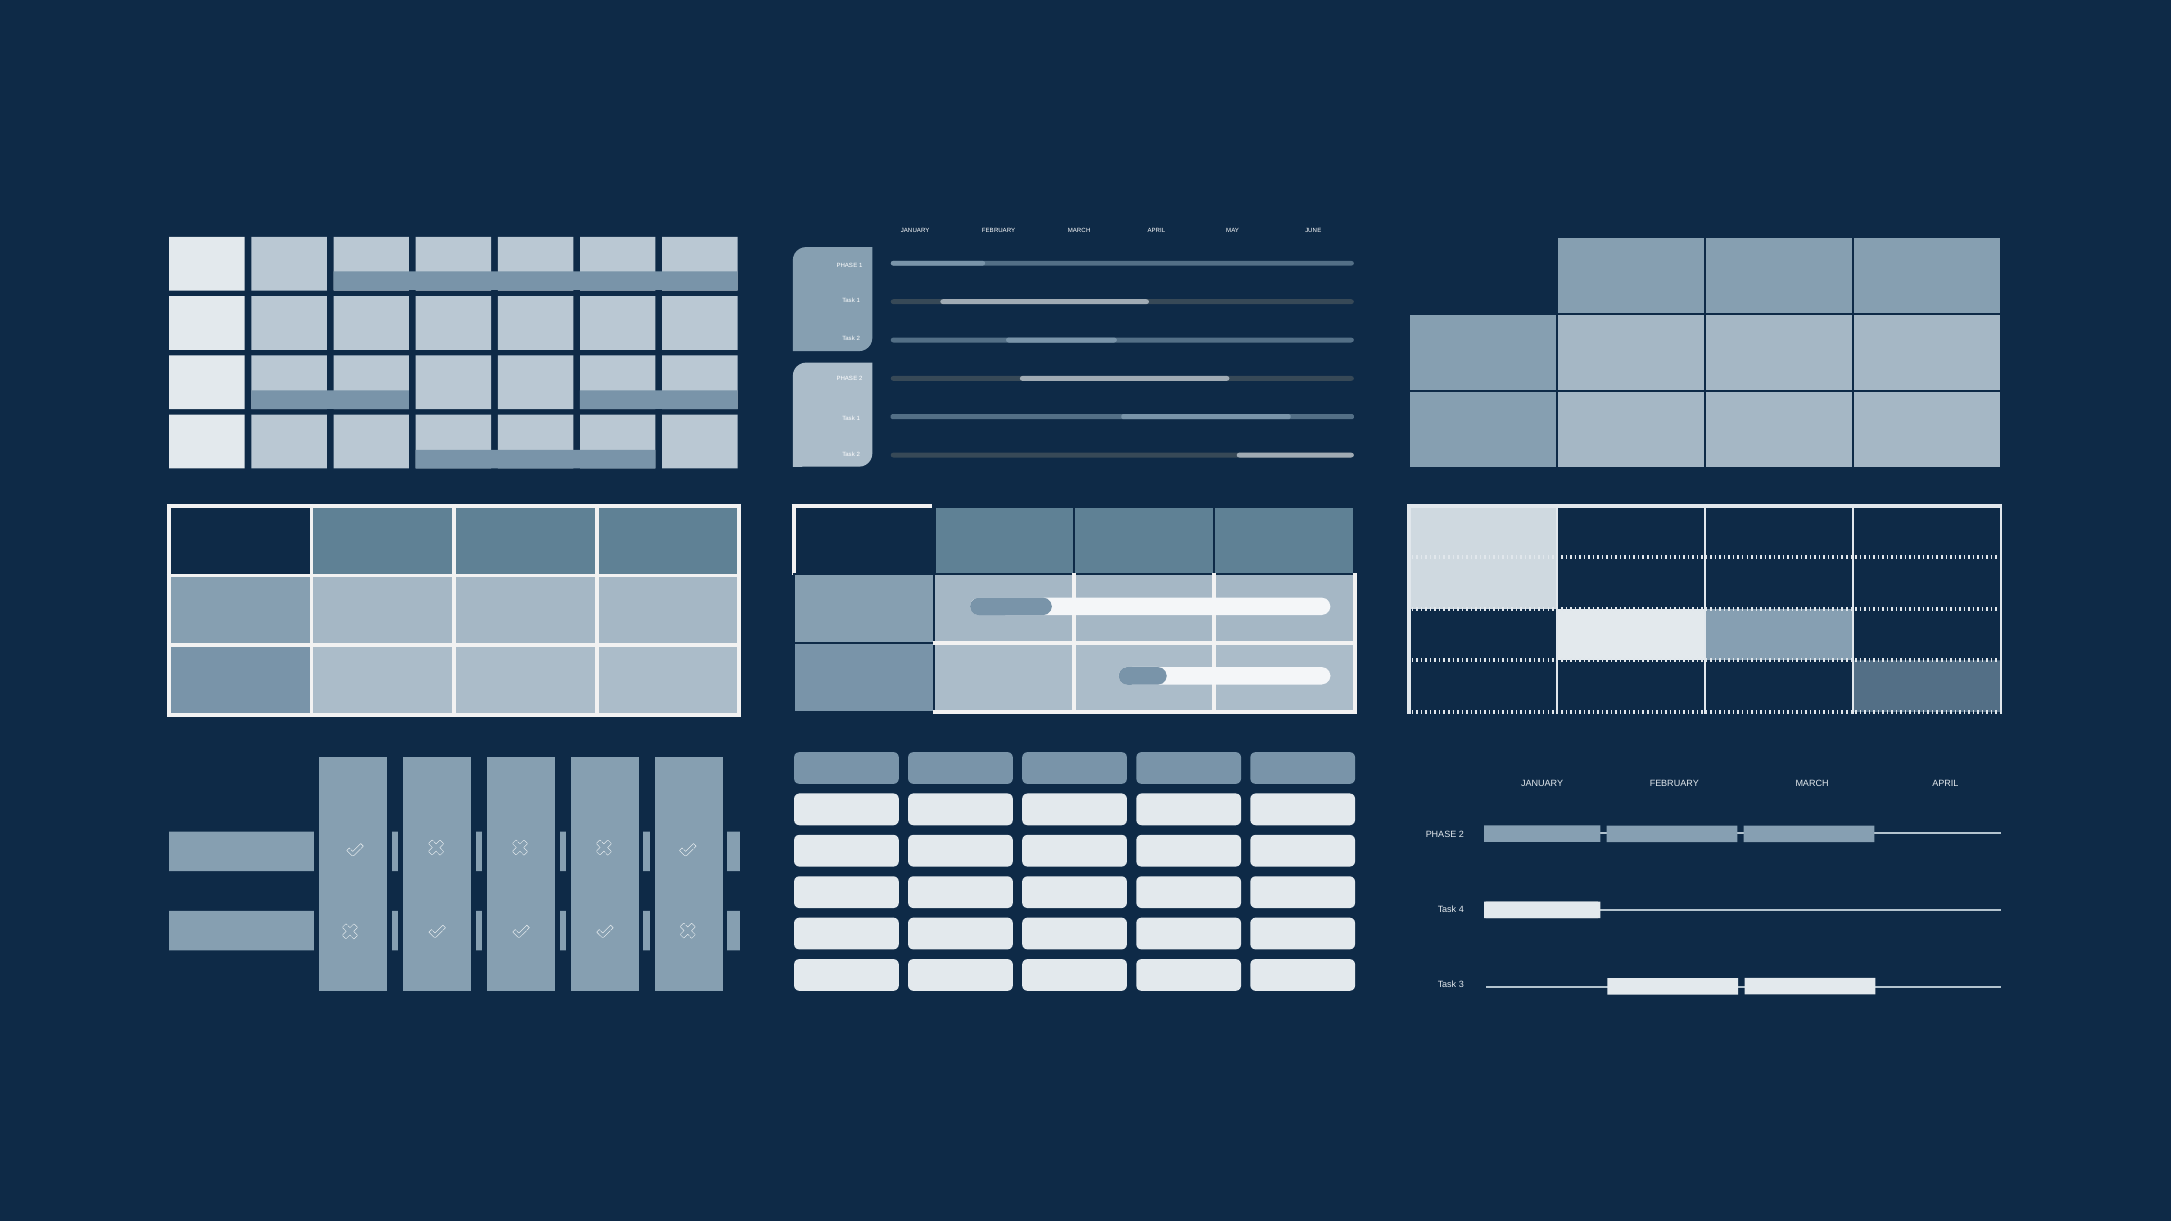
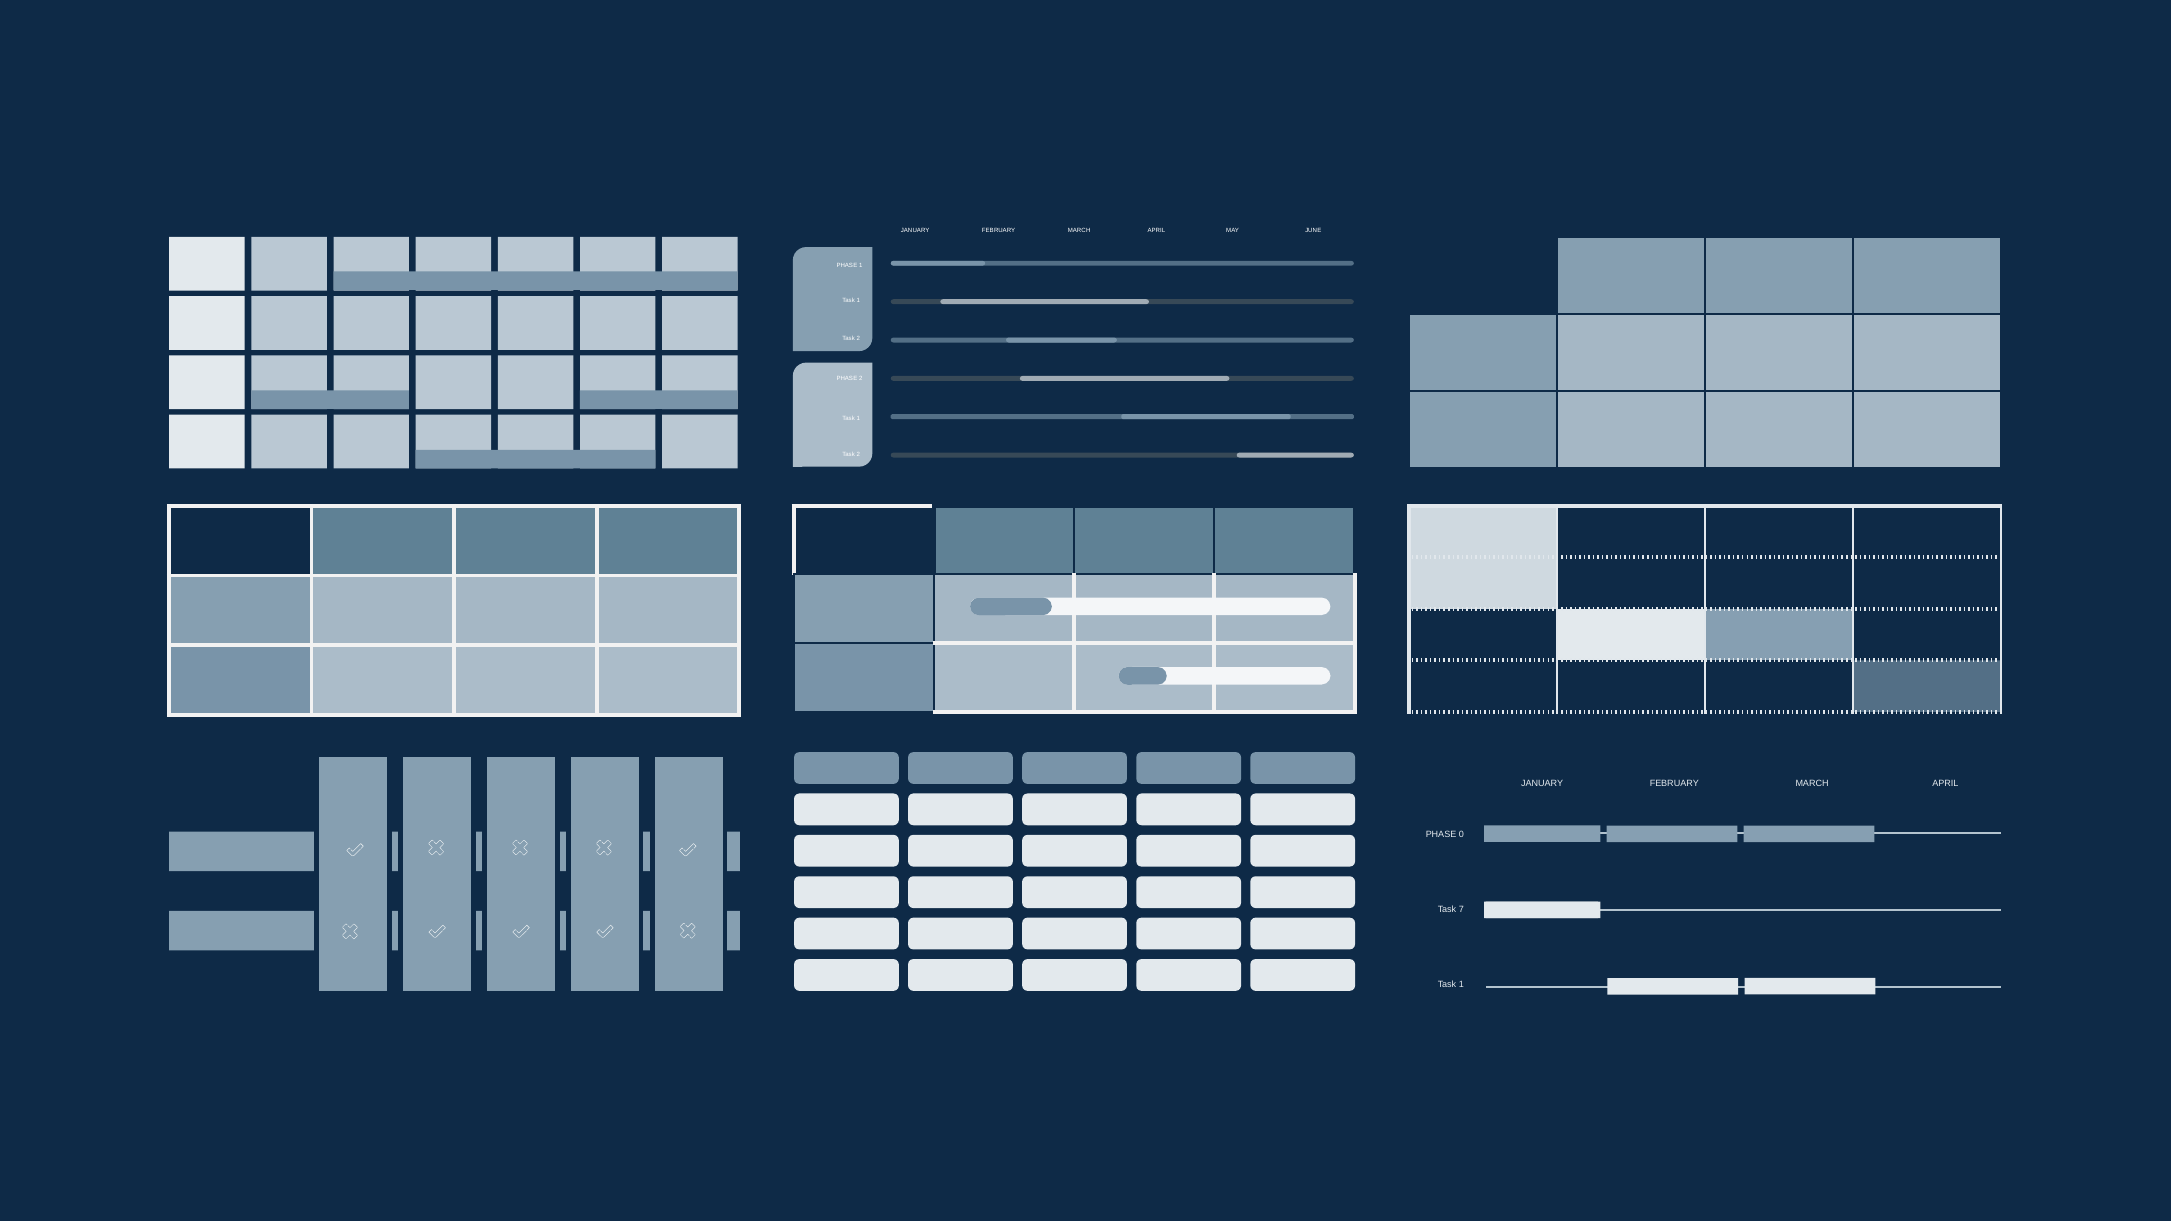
2 at (1461, 834): 2 -> 0
4: 4 -> 7
3 at (1461, 984): 3 -> 1
